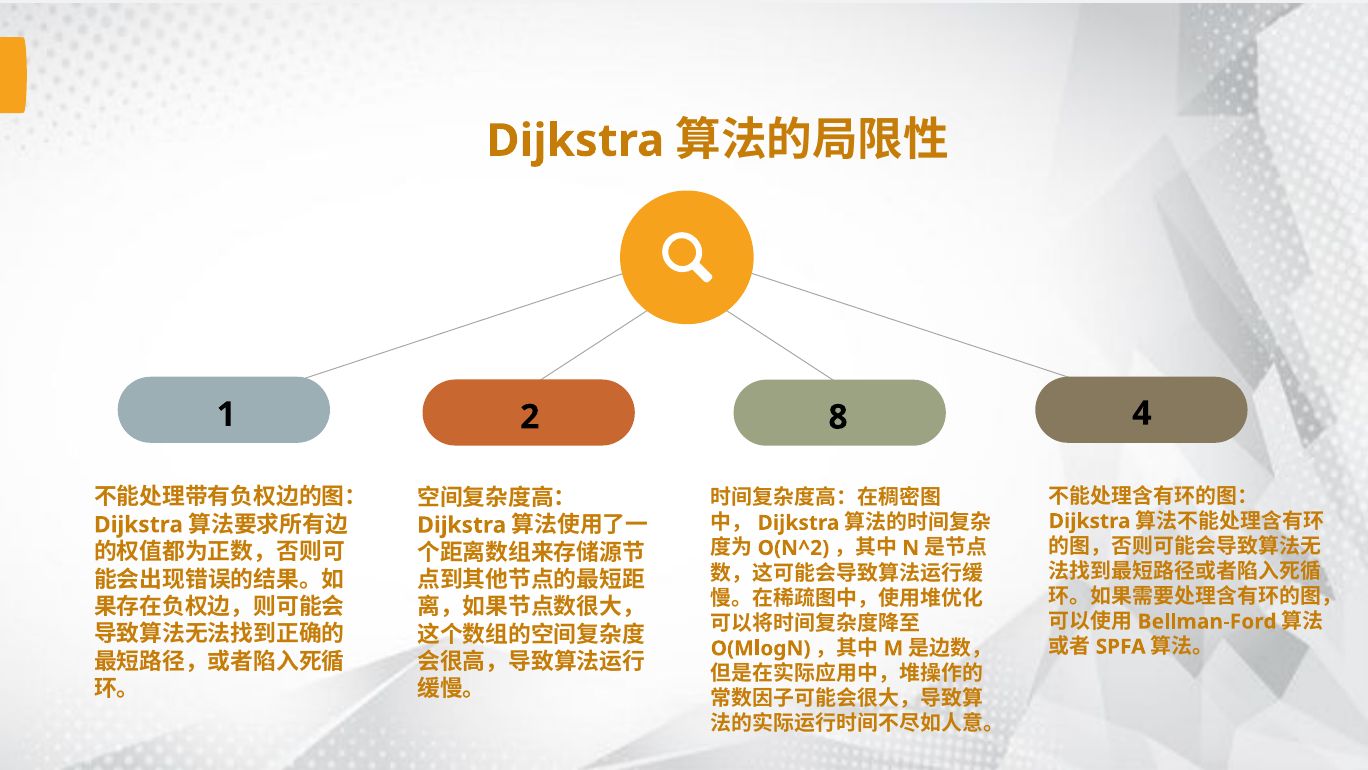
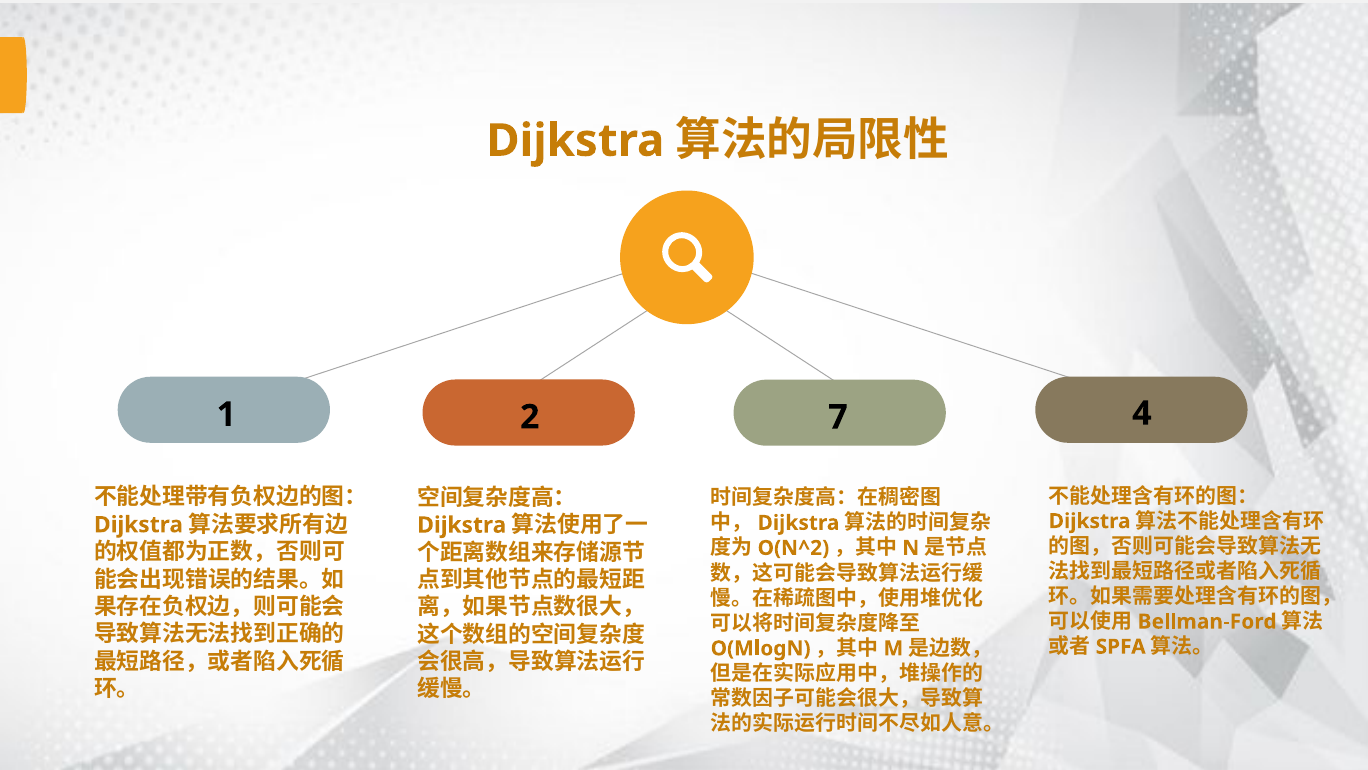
8: 8 -> 7
